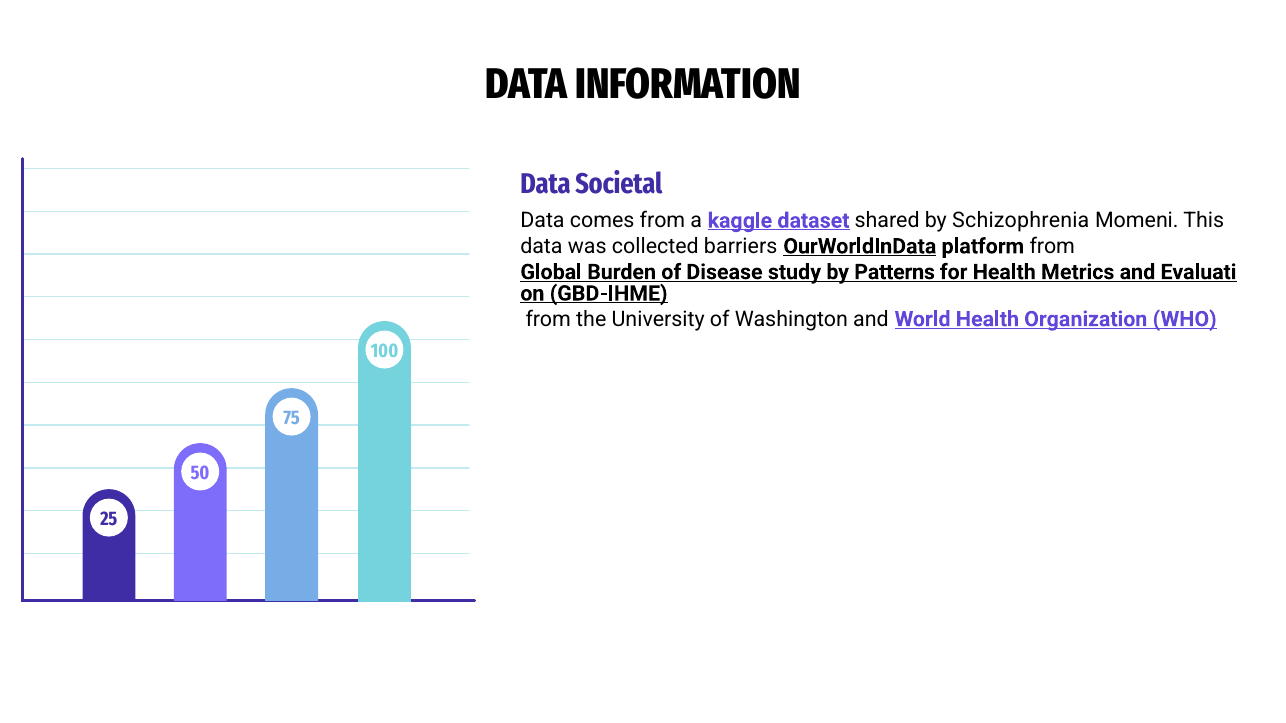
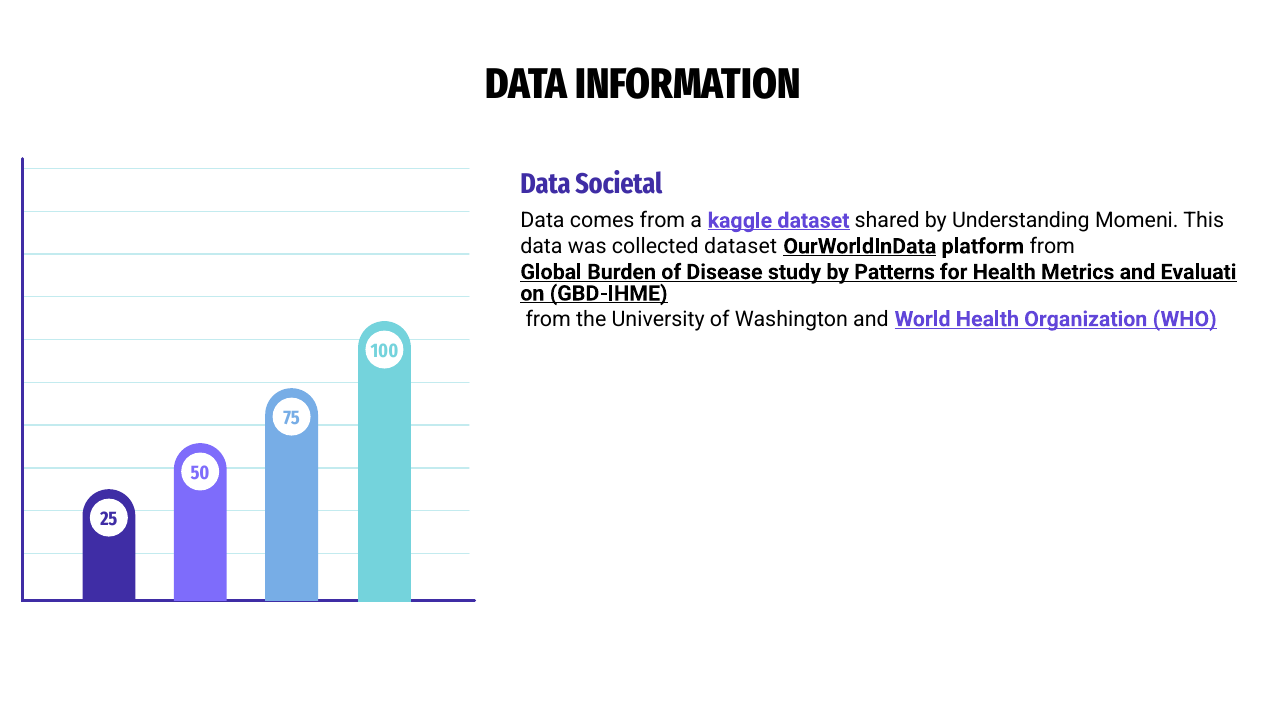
Schizophrenia: Schizophrenia -> Understanding
collected barriers: barriers -> dataset
